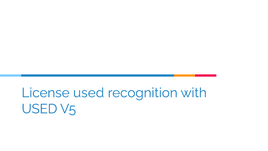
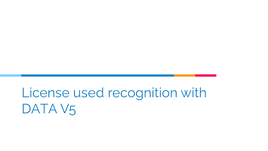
USED at (39, 109): USED -> DATA
